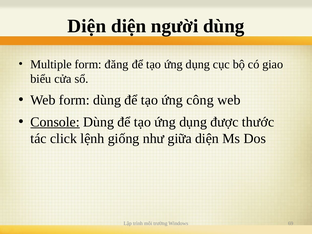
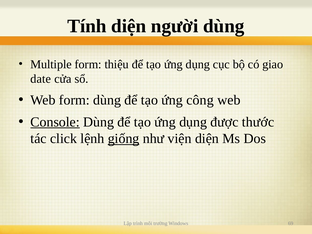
Diện at (87, 26): Diện -> Tính
đăng: đăng -> thiệu
biểu: biểu -> date
giống underline: none -> present
giữa: giữa -> viện
